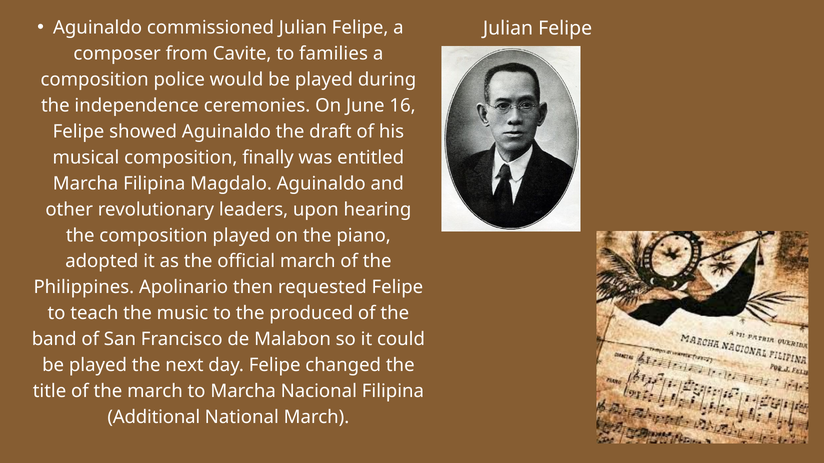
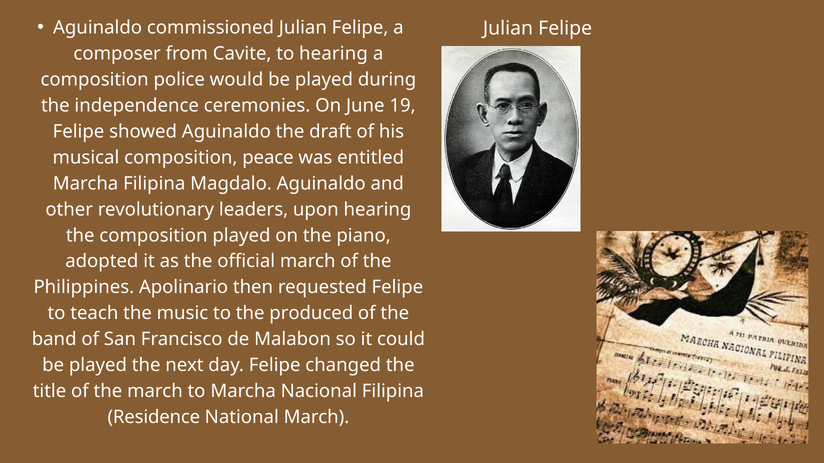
to families: families -> hearing
16: 16 -> 19
finally: finally -> peace
Additional: Additional -> Residence
